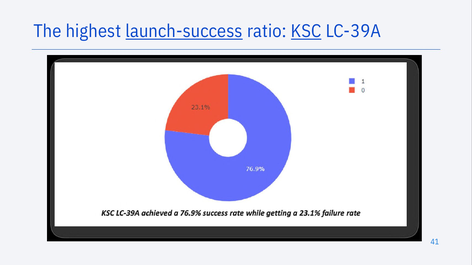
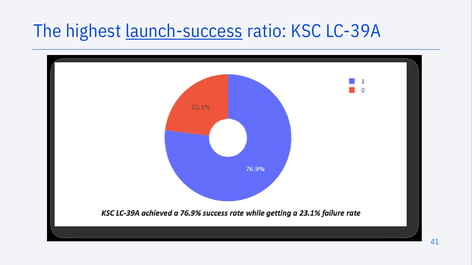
KSC underline: present -> none
